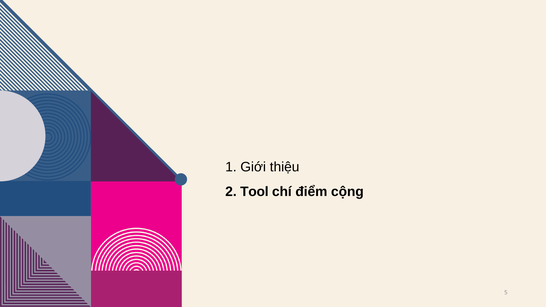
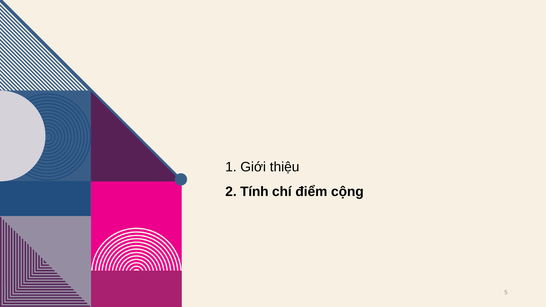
Tool: Tool -> Tính
